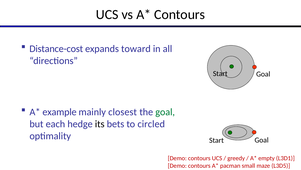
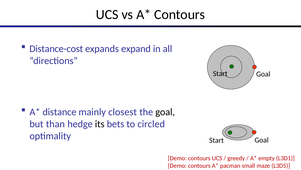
toward: toward -> expand
example: example -> distance
goal at (165, 111) colour: green -> black
each: each -> than
